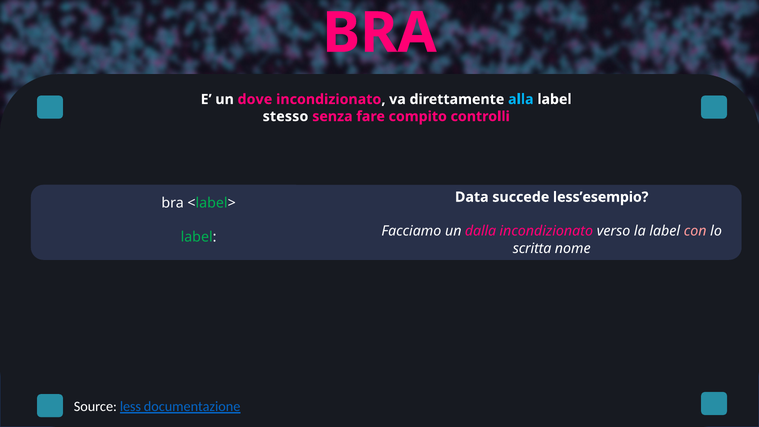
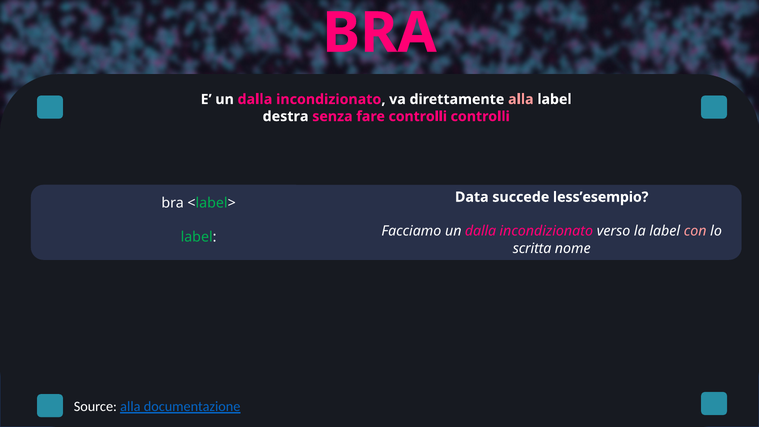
E un dove: dove -> dalla
alla at (521, 99) colour: light blue -> pink
stesso: stesso -> destra
fare compito: compito -> controlli
Source less: less -> alla
